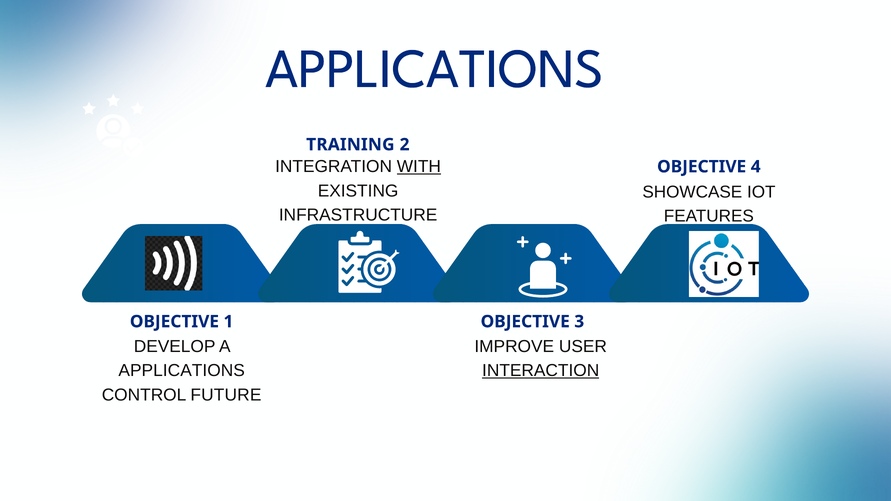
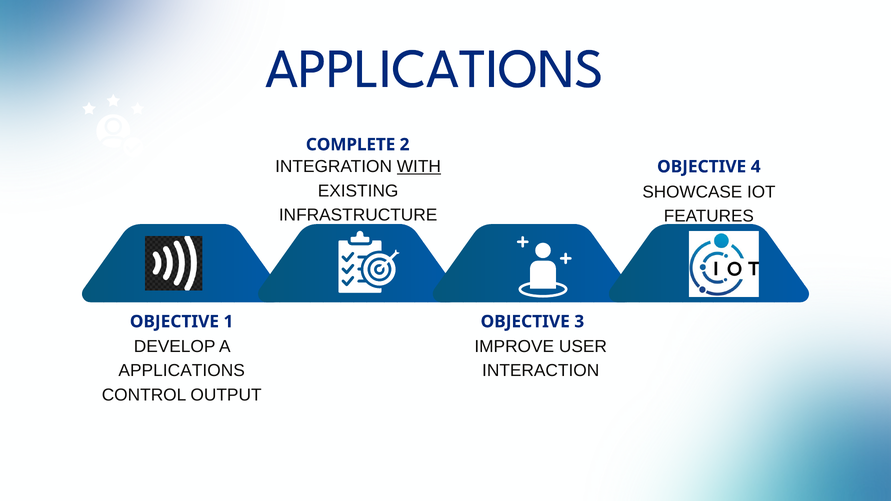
TRAINING: TRAINING -> COMPLETE
INTERACTION underline: present -> none
FUTURE: FUTURE -> OUTPUT
